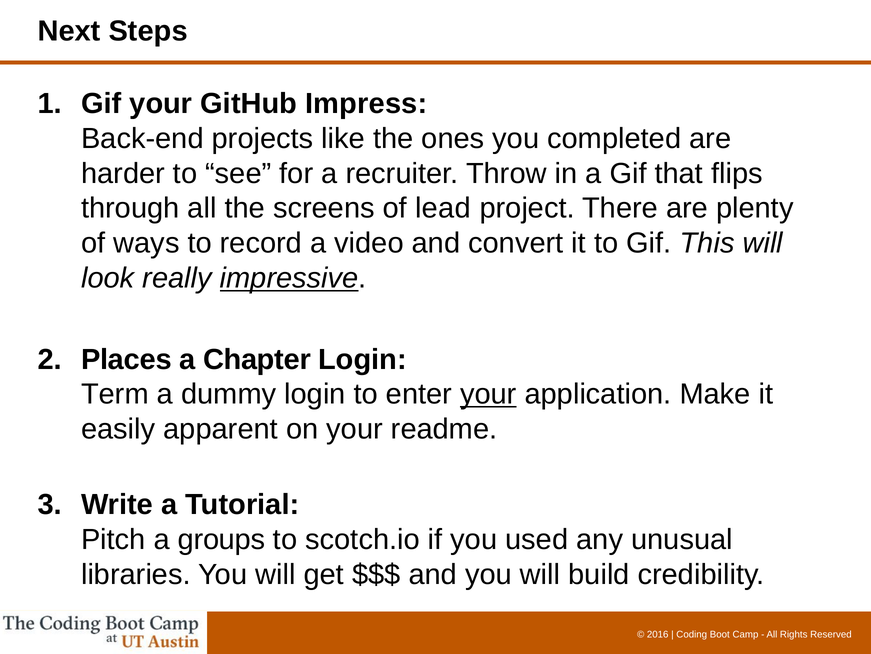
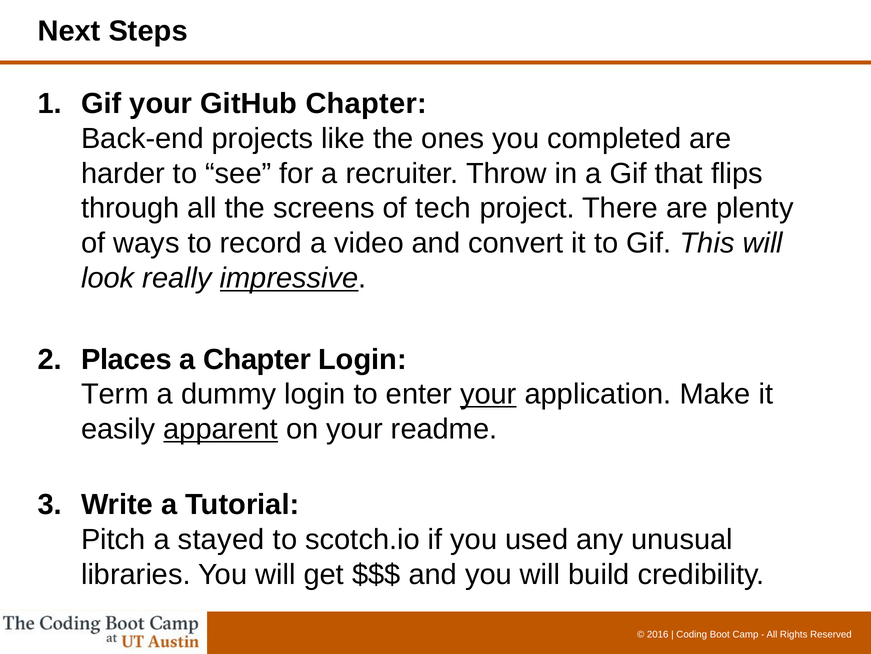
GitHub Impress: Impress -> Chapter
lead: lead -> tech
apparent underline: none -> present
groups: groups -> stayed
